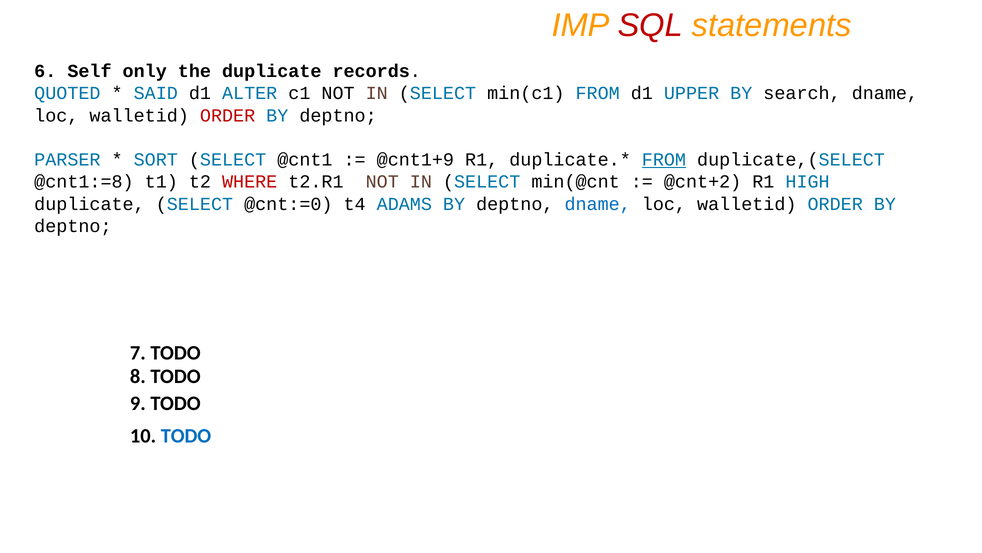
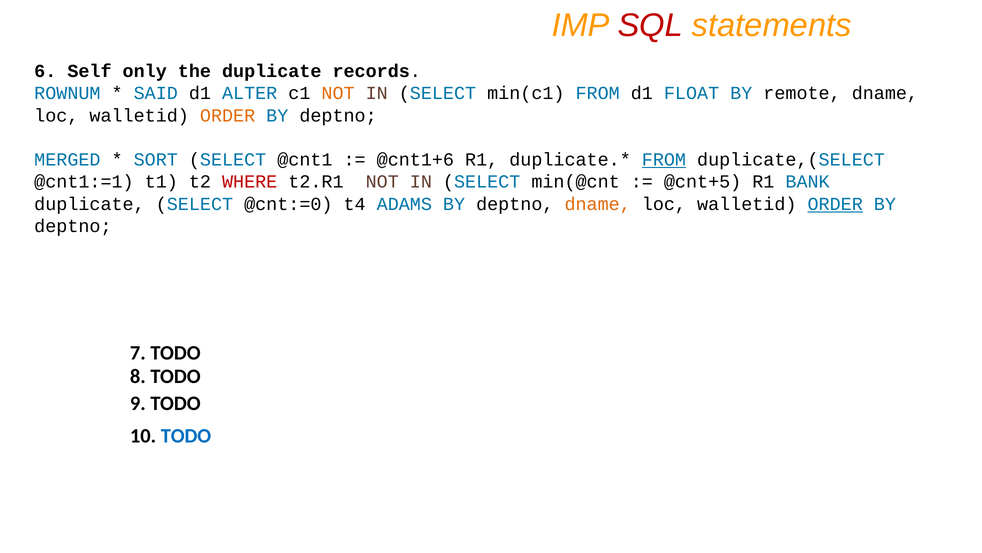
QUOTED: QUOTED -> ROWNUM
NOT at (338, 93) colour: black -> orange
UPPER: UPPER -> FLOAT
search: search -> remote
ORDER at (228, 115) colour: red -> orange
PARSER: PARSER -> MERGED
@cnt1+9: @cnt1+9 -> @cnt1+6
@cnt1:=8: @cnt1:=8 -> @cnt1:=1
@cnt+2: @cnt+2 -> @cnt+5
HIGH: HIGH -> BANK
dname at (598, 204) colour: blue -> orange
ORDER at (835, 204) underline: none -> present
